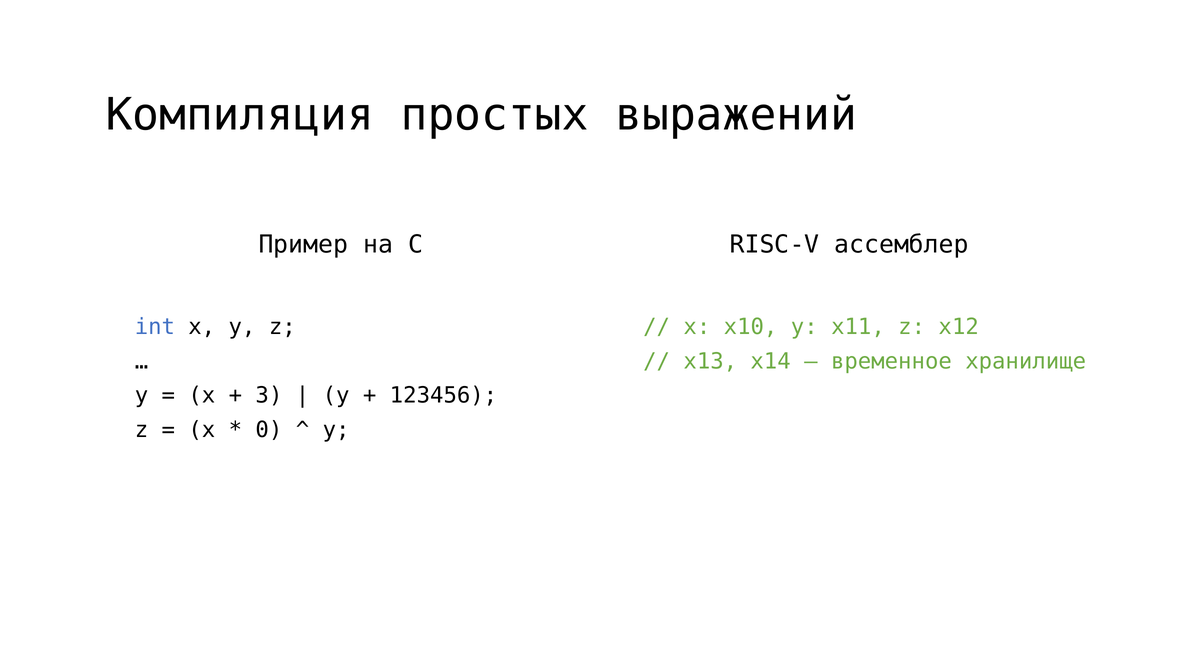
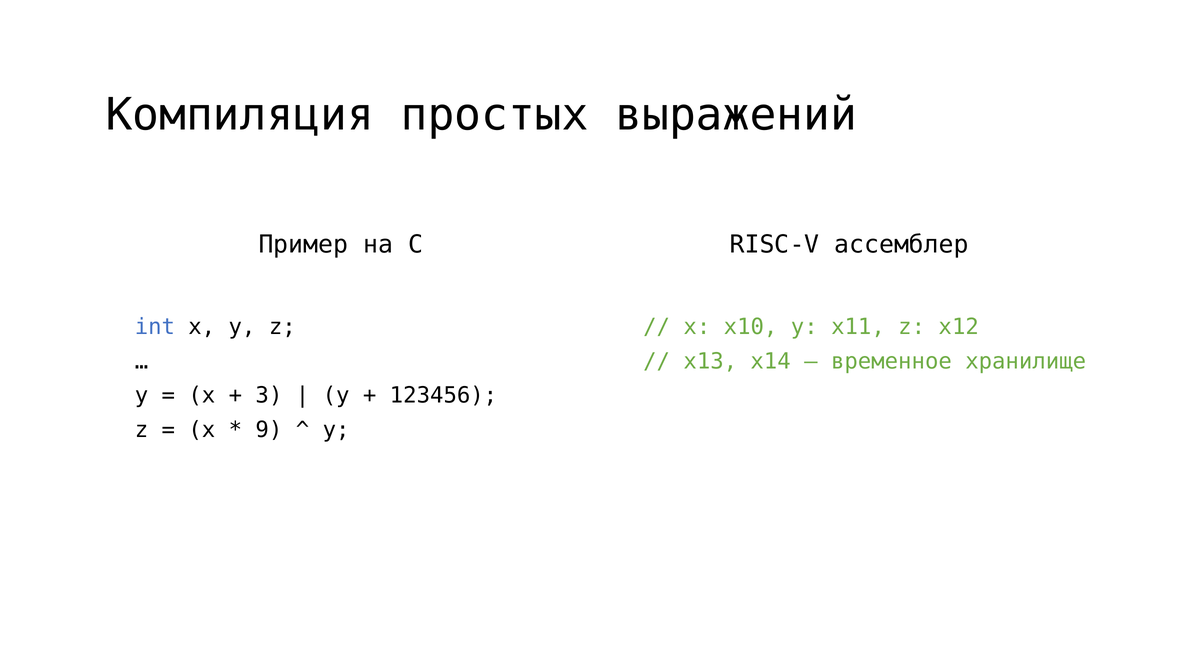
0: 0 -> 9
